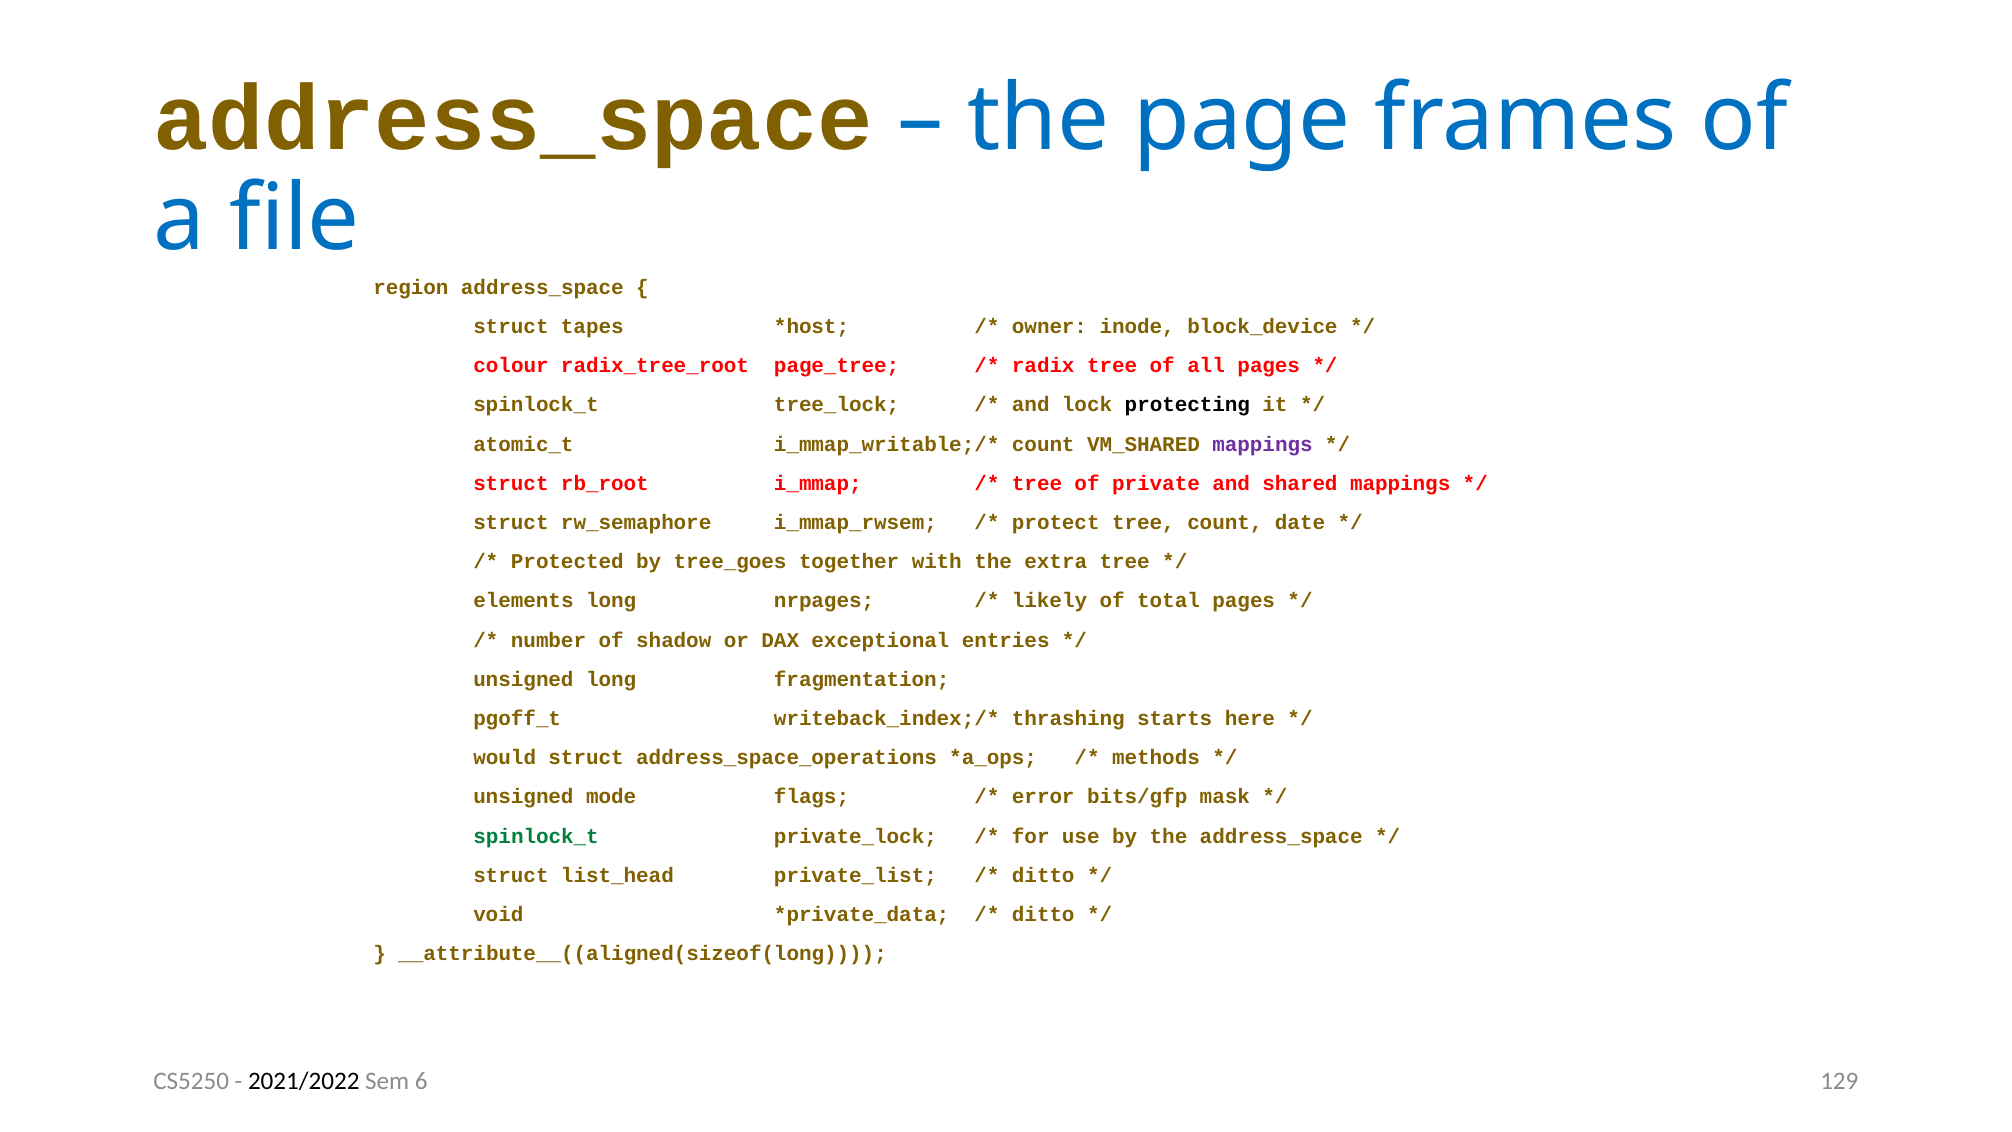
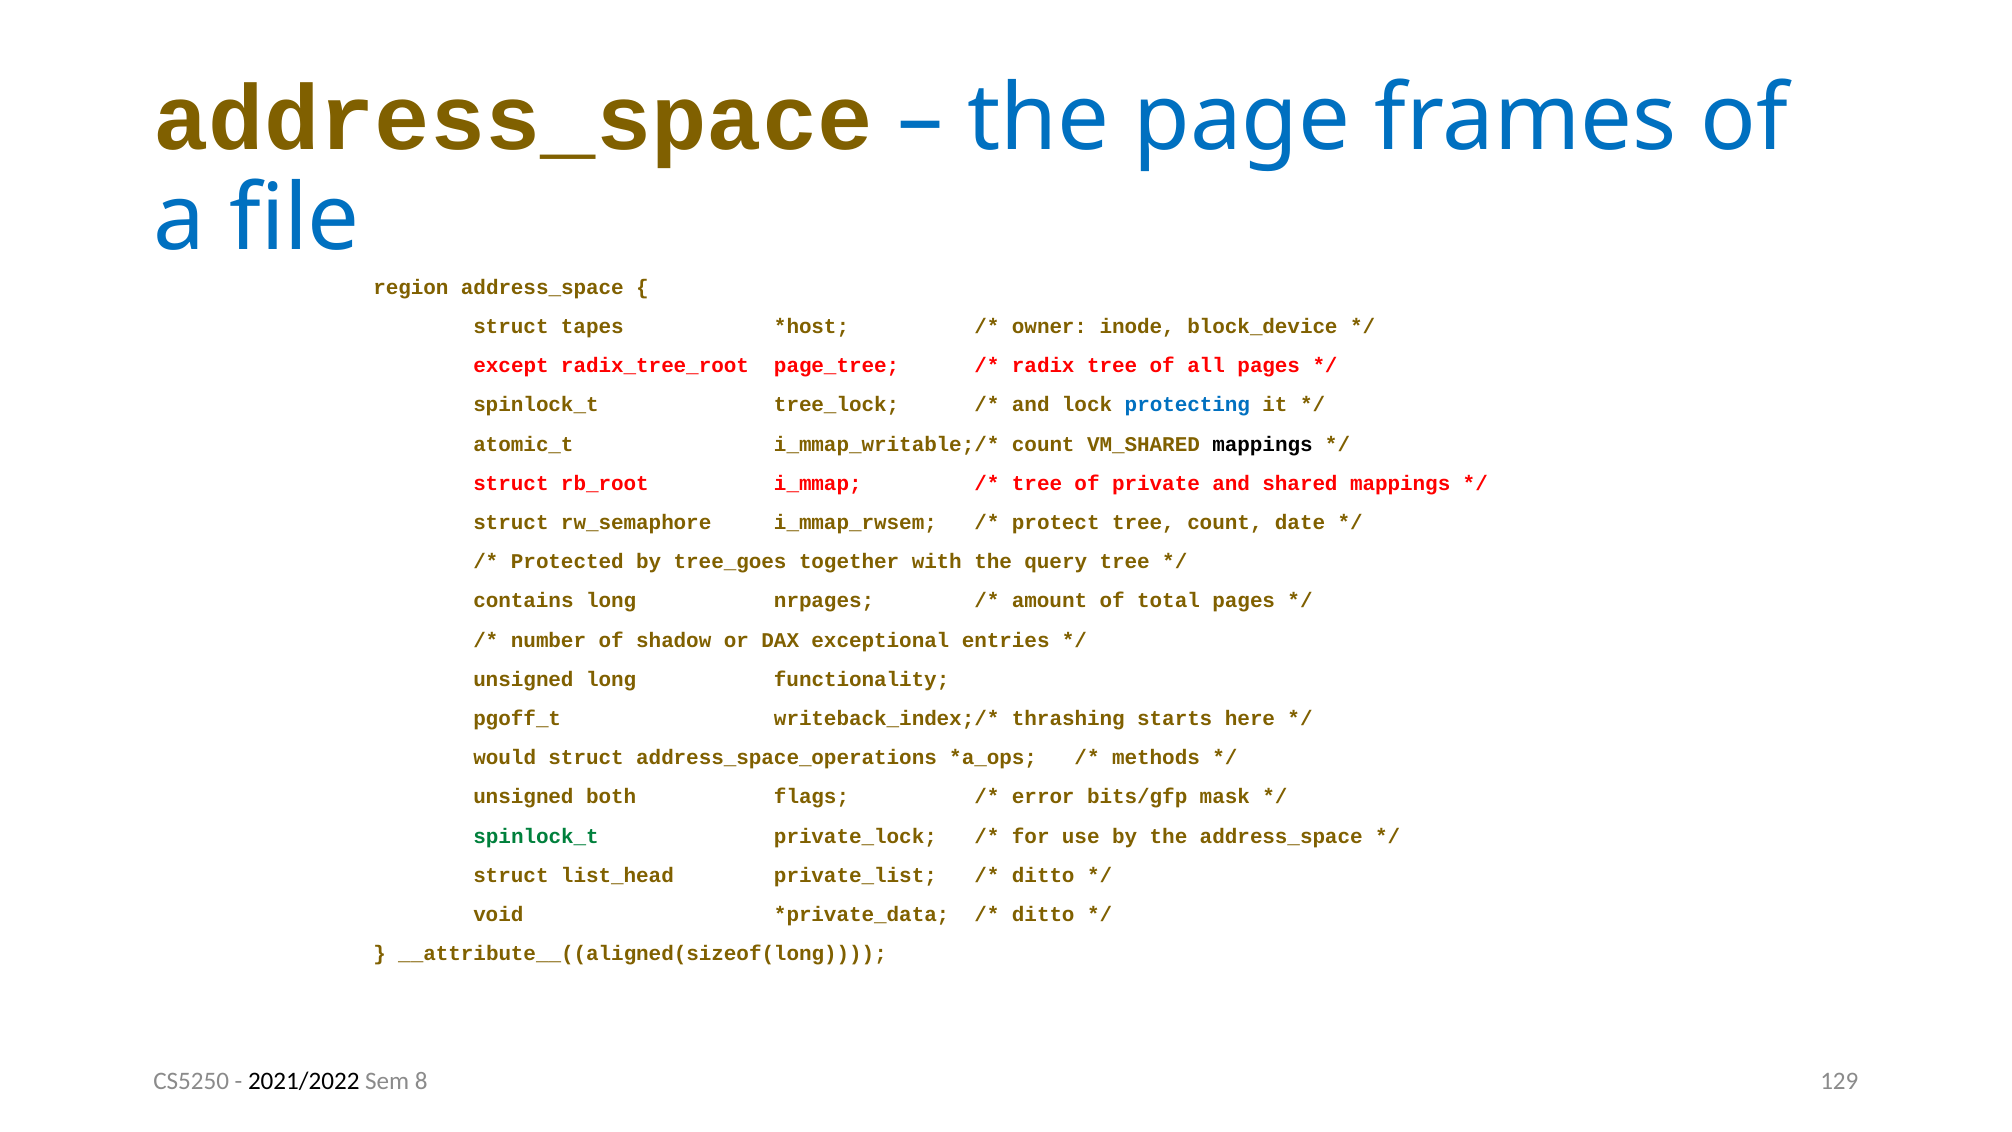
colour: colour -> except
protecting colour: black -> blue
mappings at (1262, 444) colour: purple -> black
extra: extra -> query
elements: elements -> contains
likely: likely -> amount
fragmentation: fragmentation -> functionality
mode: mode -> both
6: 6 -> 8
